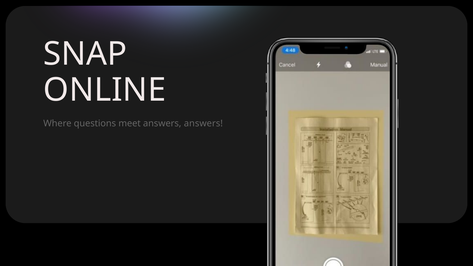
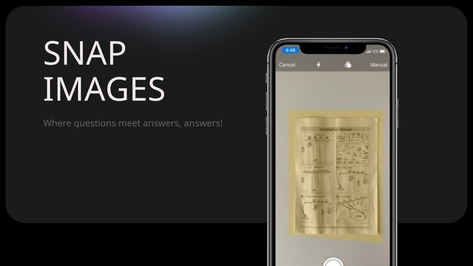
ONLINE: ONLINE -> IMAGES
